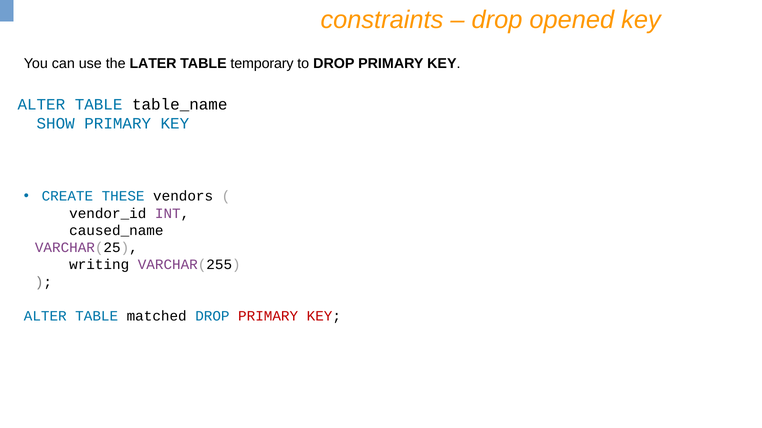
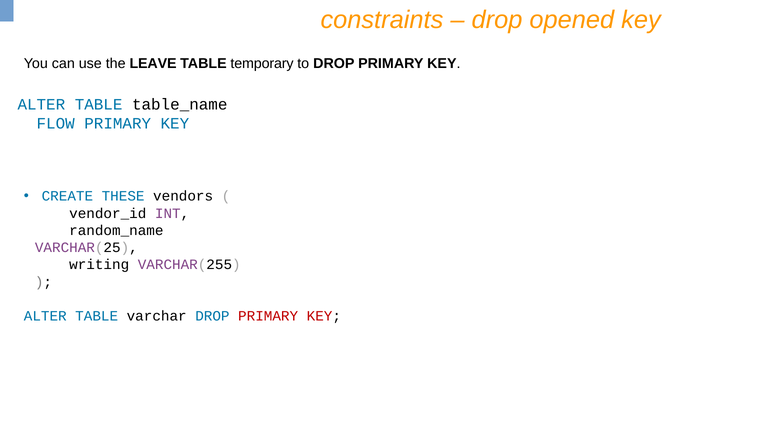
LATER: LATER -> LEAVE
SHOW: SHOW -> FLOW
caused_name: caused_name -> random_name
matched: matched -> varchar
